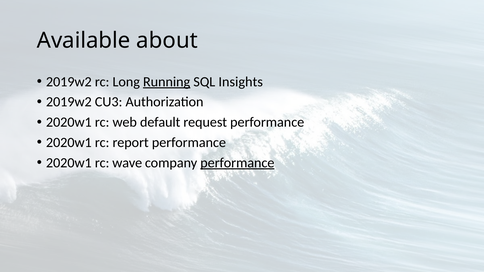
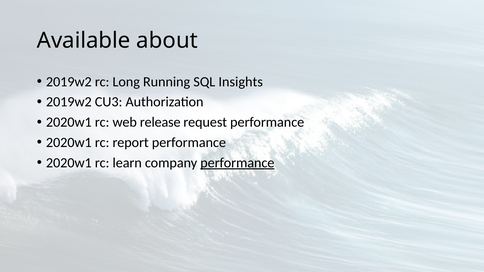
Running underline: present -> none
default: default -> release
wave: wave -> learn
